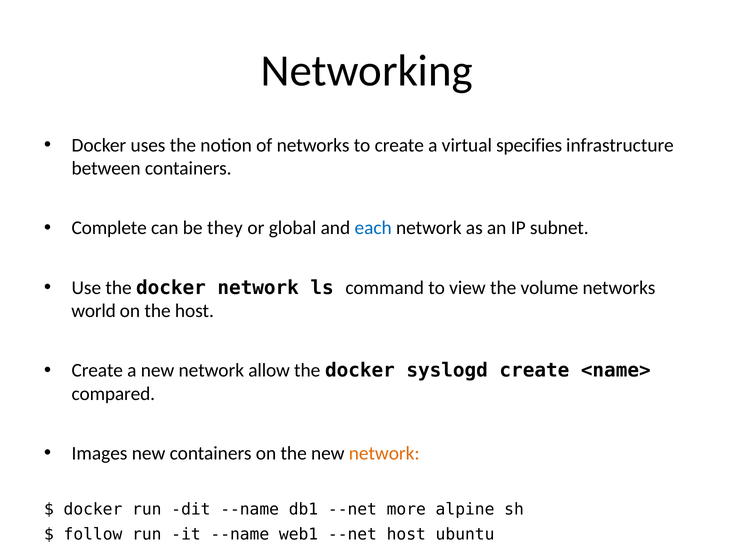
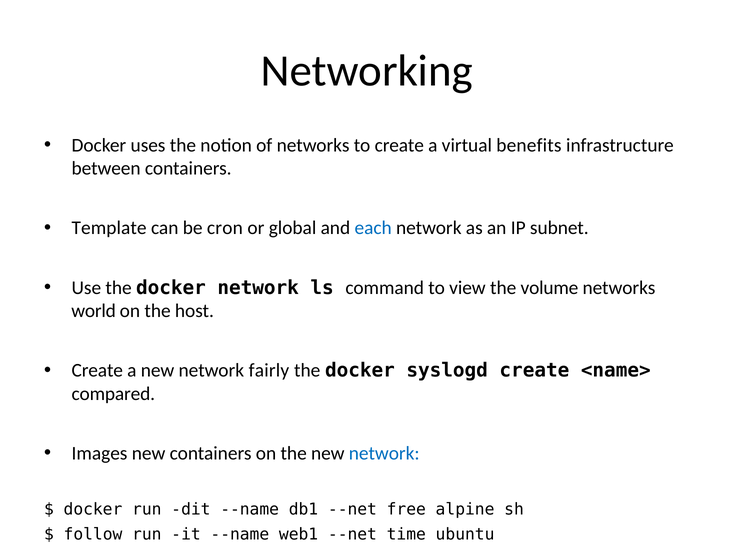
specifies: specifies -> benefits
Complete: Complete -> Template
they: they -> cron
allow: allow -> fairly
network at (384, 453) colour: orange -> blue
more: more -> free
--net host: host -> time
